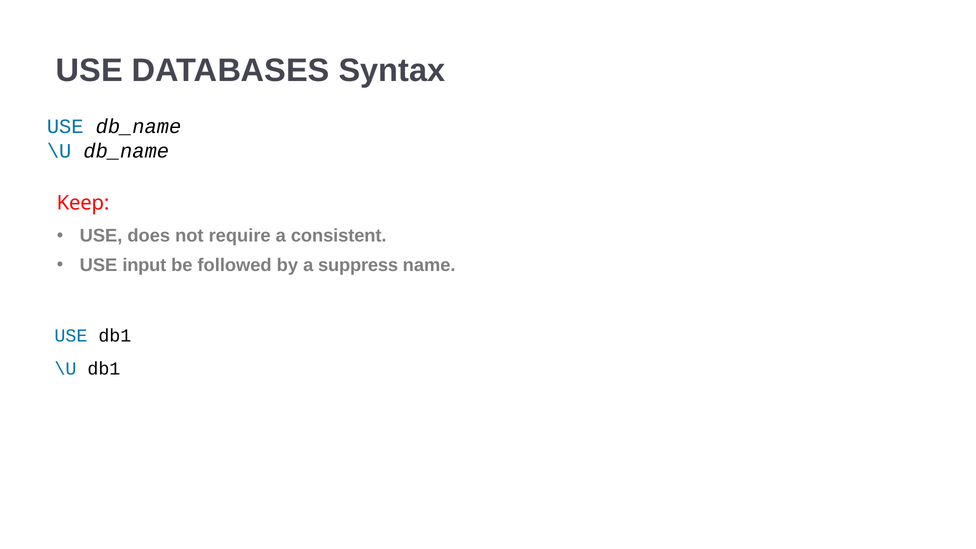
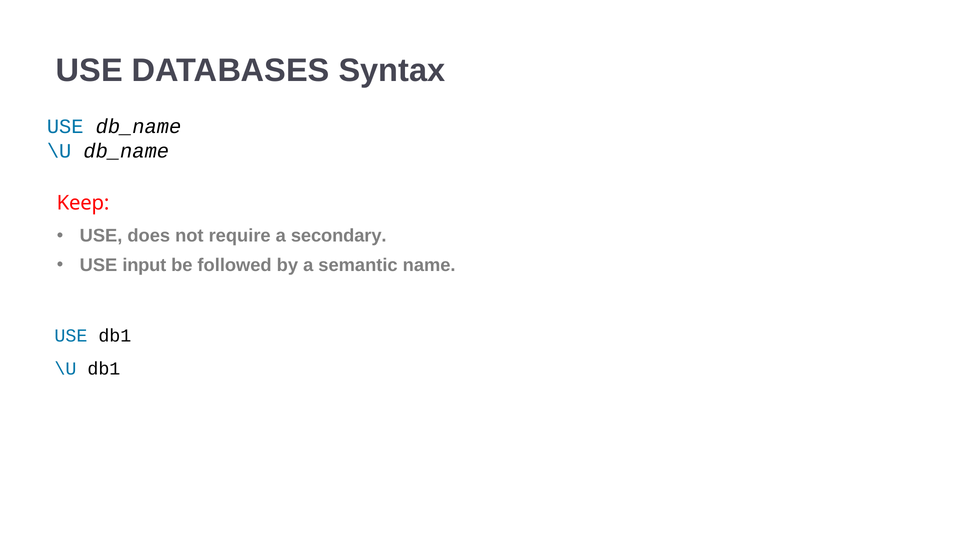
consistent: consistent -> secondary
suppress: suppress -> semantic
